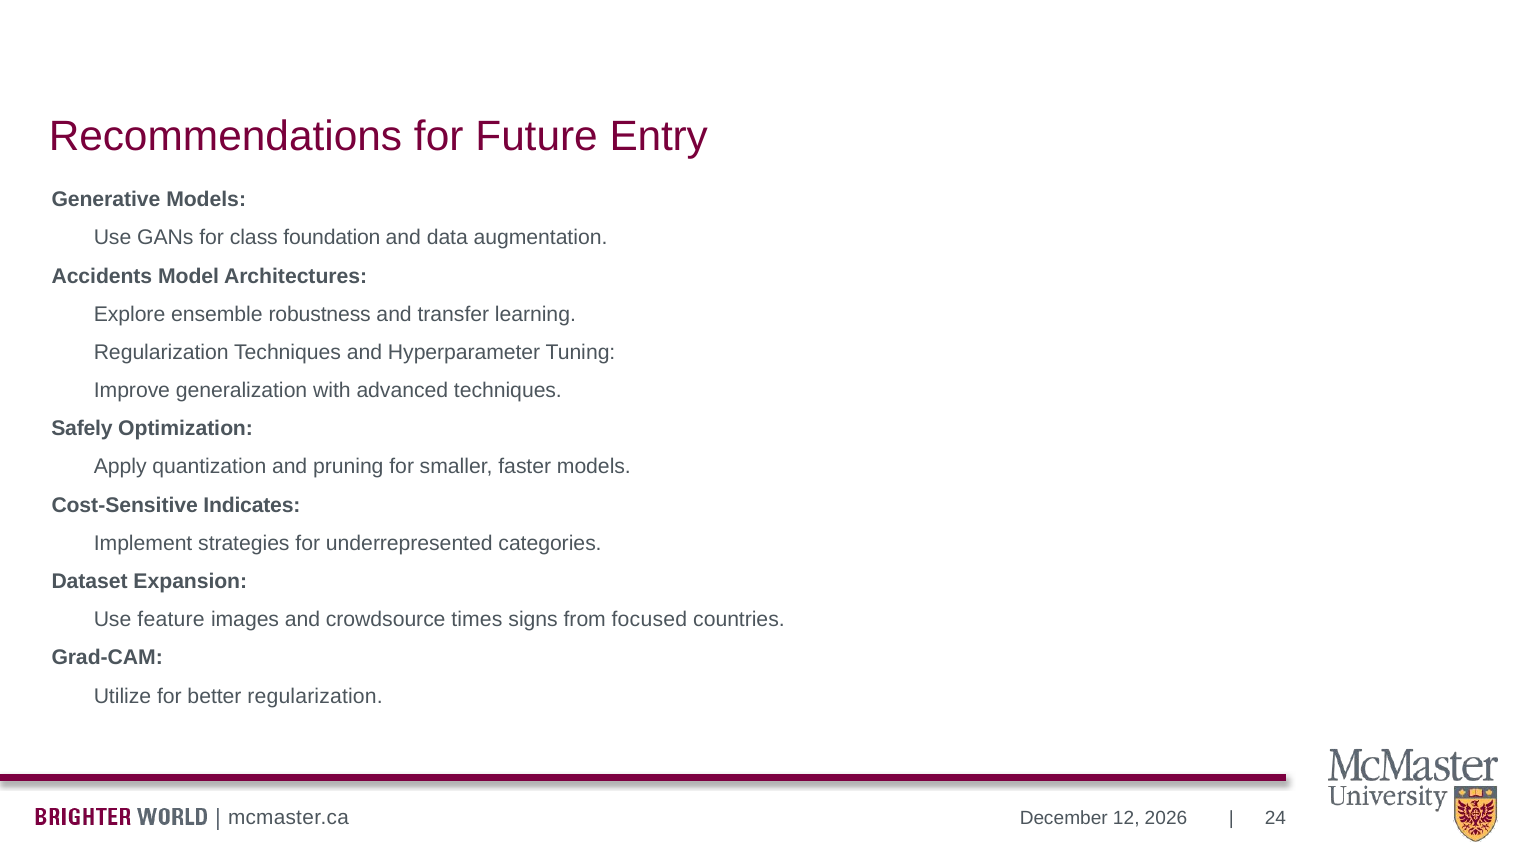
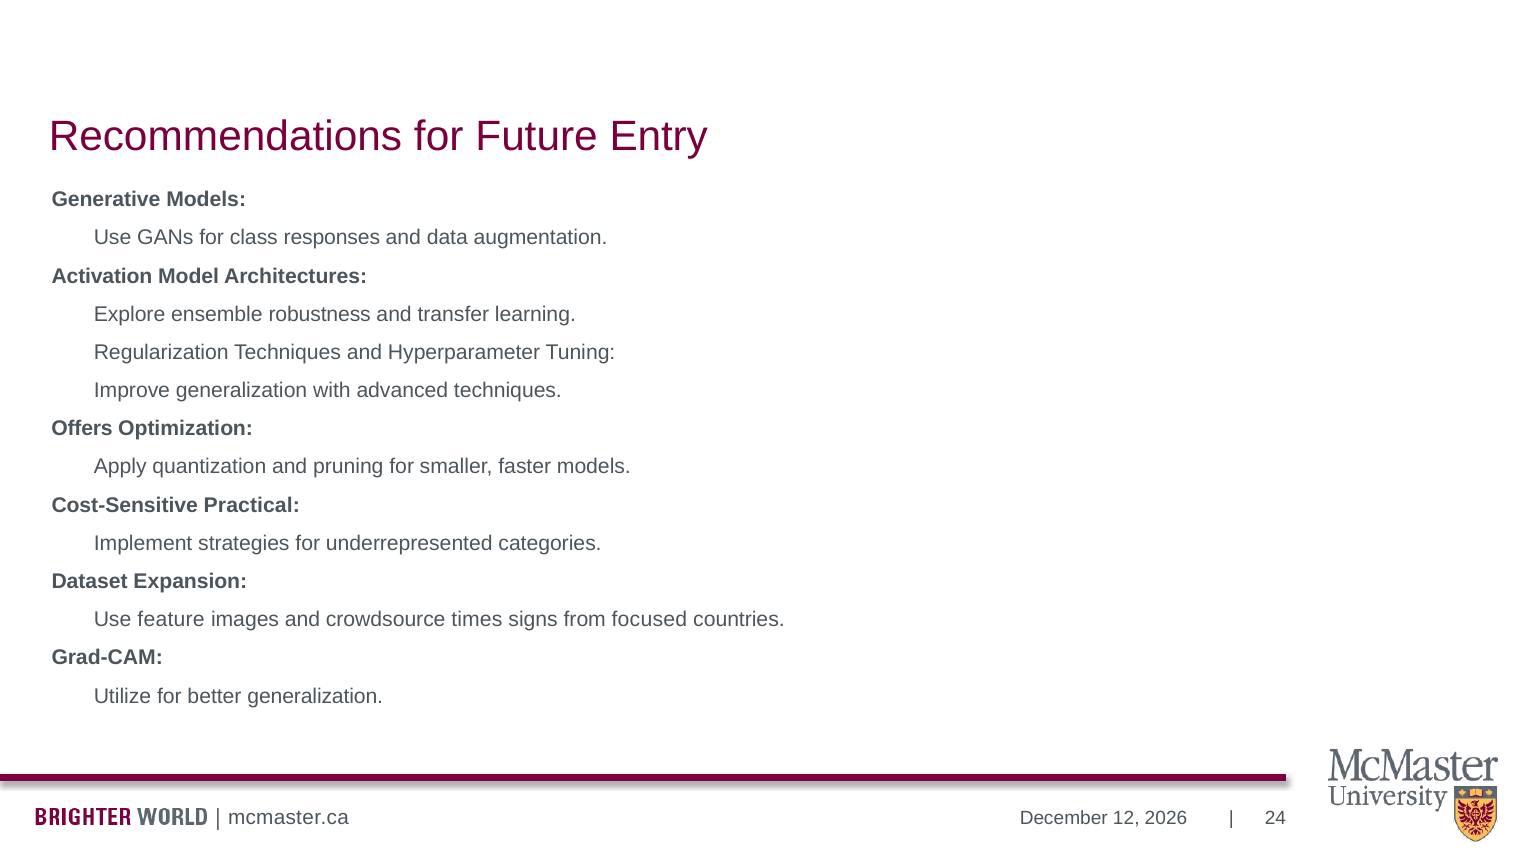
foundation: foundation -> responses
Accidents: Accidents -> Activation
Safely: Safely -> Offers
Indicates: Indicates -> Practical
better regularization: regularization -> generalization
